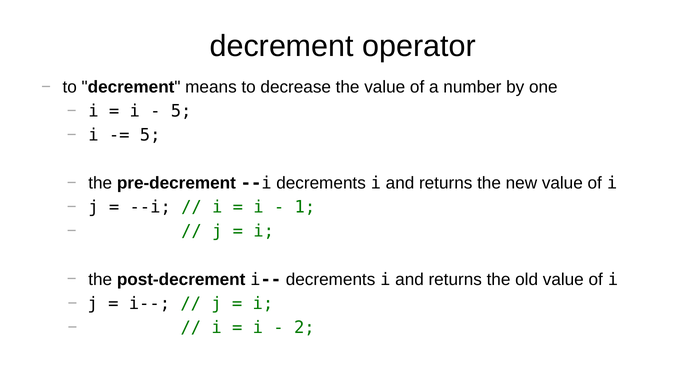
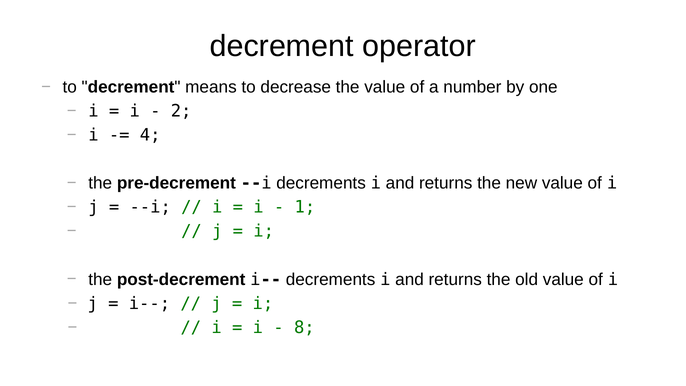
5 at (181, 111): 5 -> 2
5 at (150, 135): 5 -> 4
2: 2 -> 8
